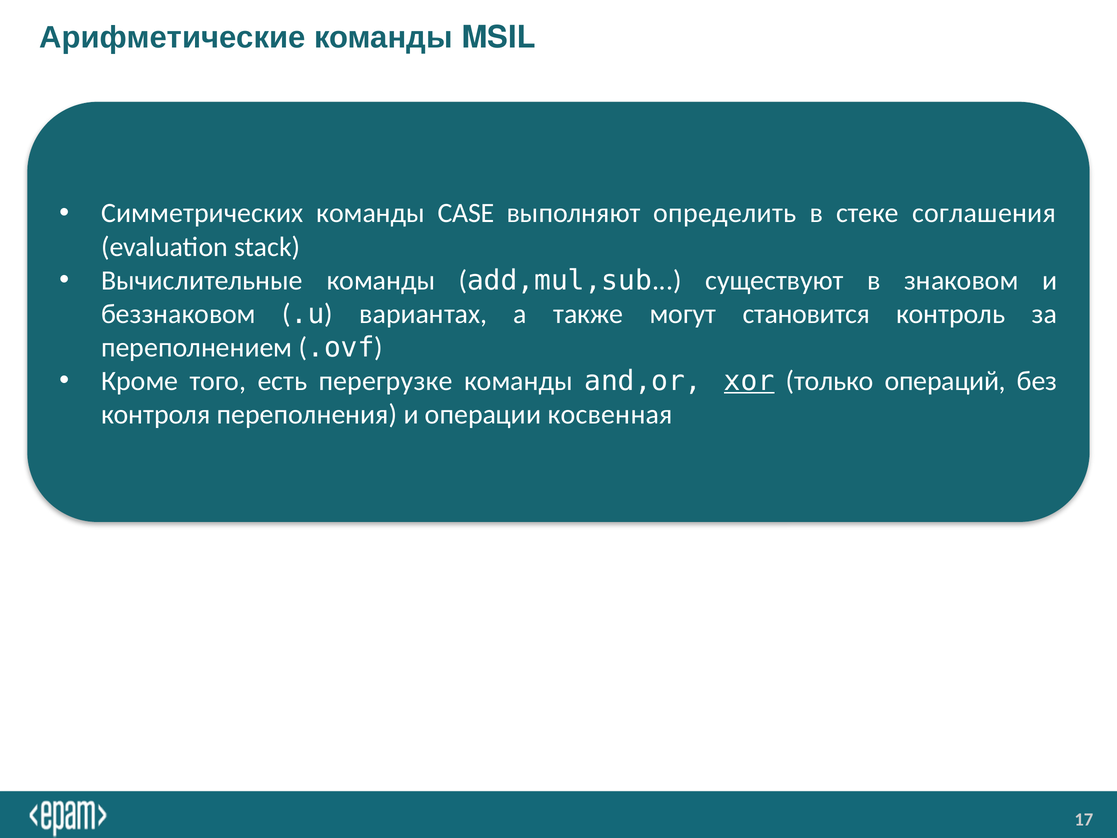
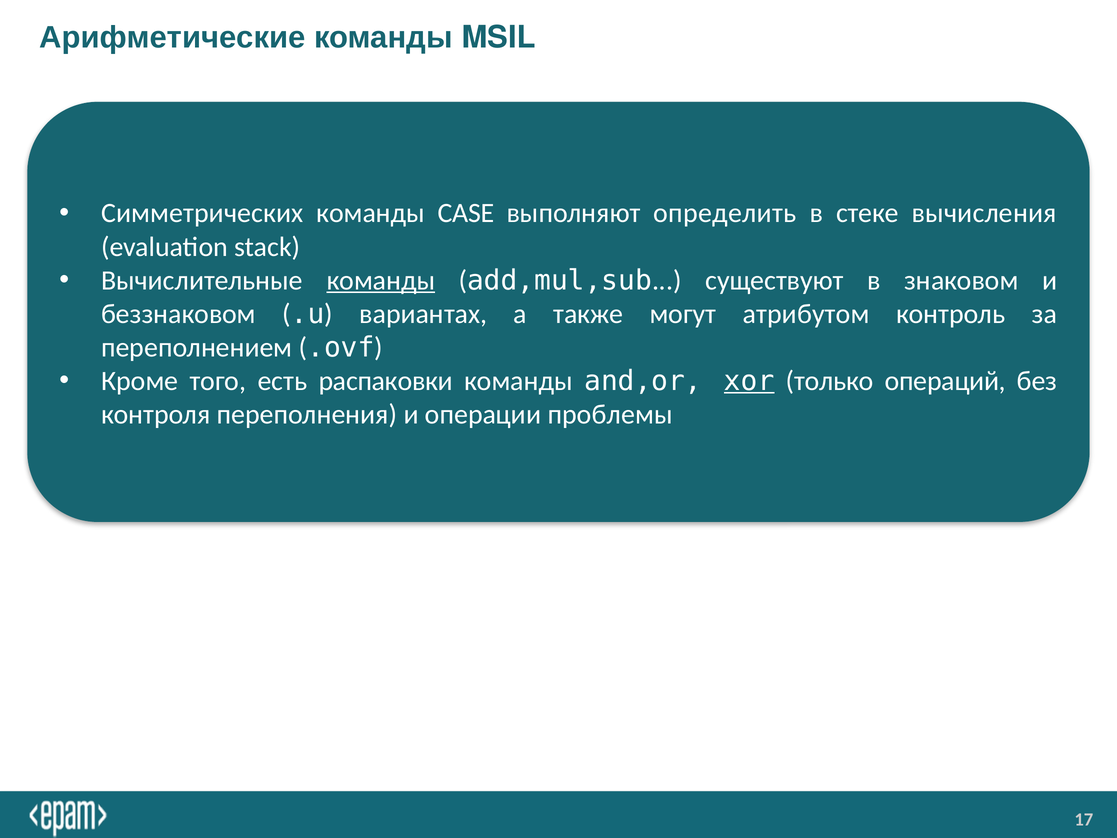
соглашения: соглашения -> вычисления
команды at (381, 280) underline: none -> present
становится: становится -> атрибутом
перегрузке: перегрузке -> распаковки
косвенная: косвенная -> проблемы
